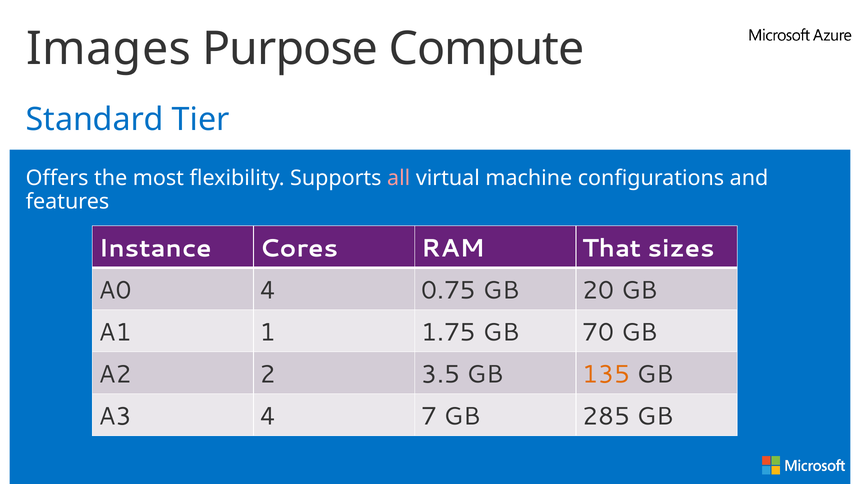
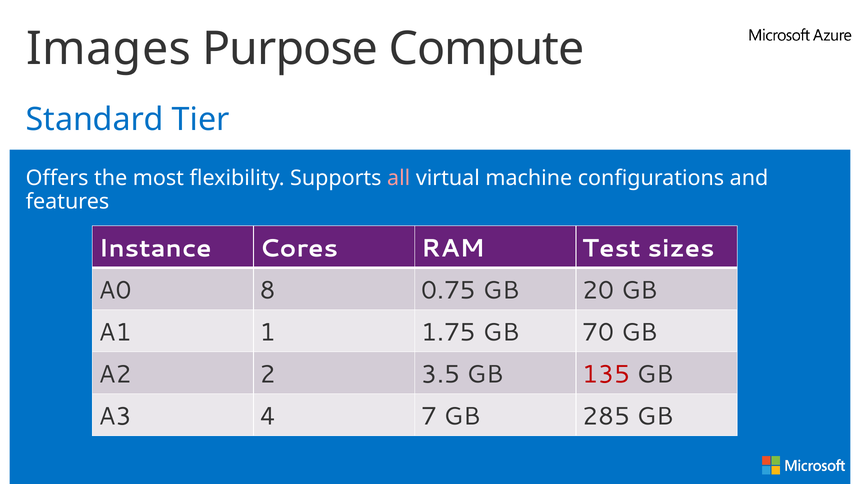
That: That -> Test
A0 4: 4 -> 8
135 colour: orange -> red
